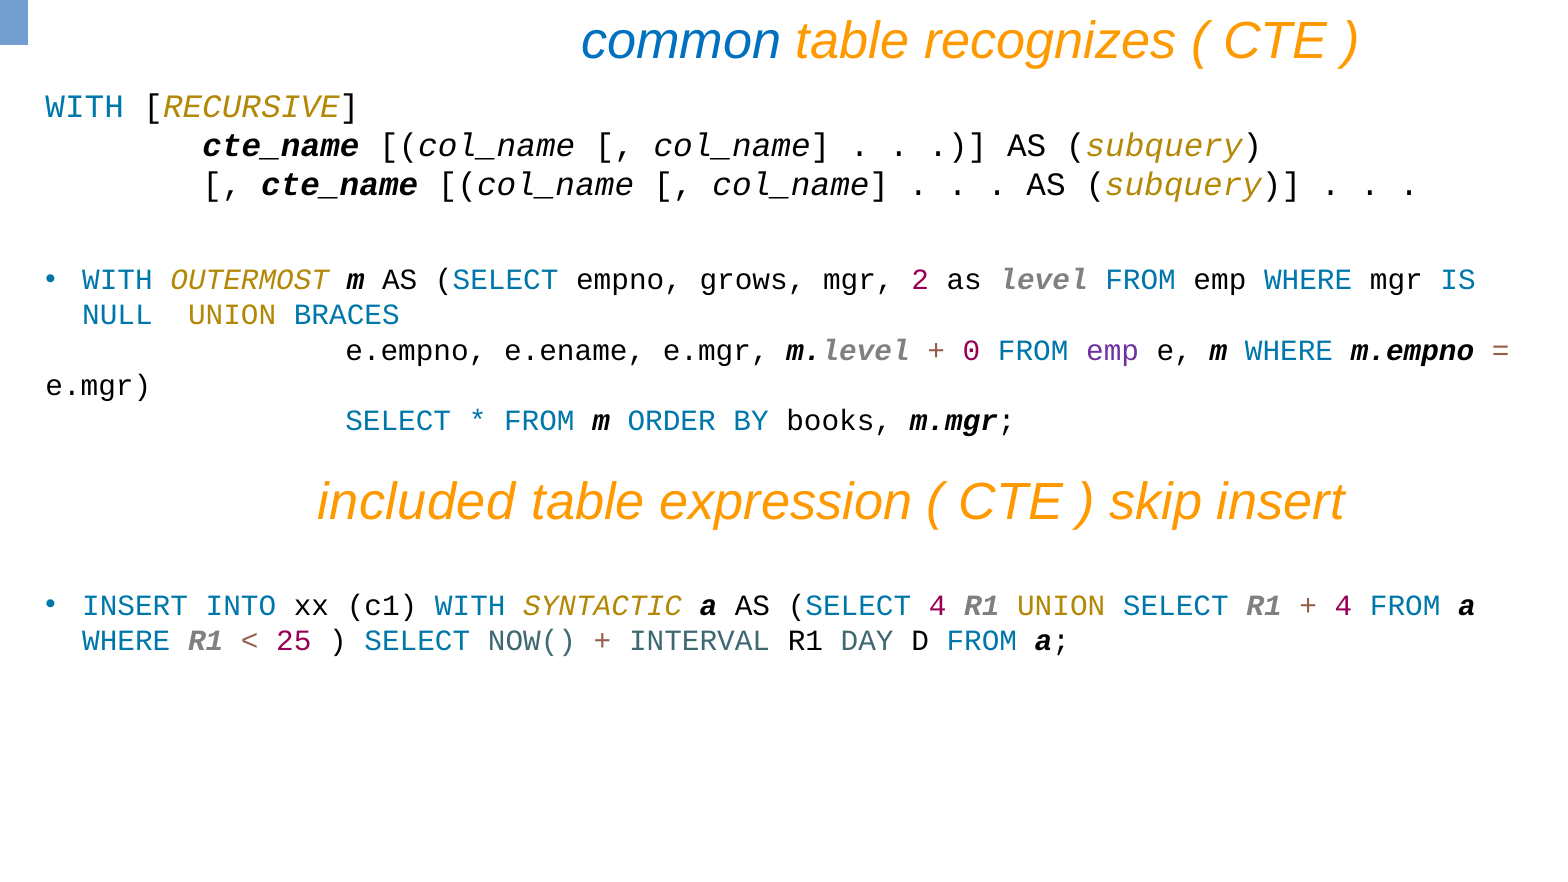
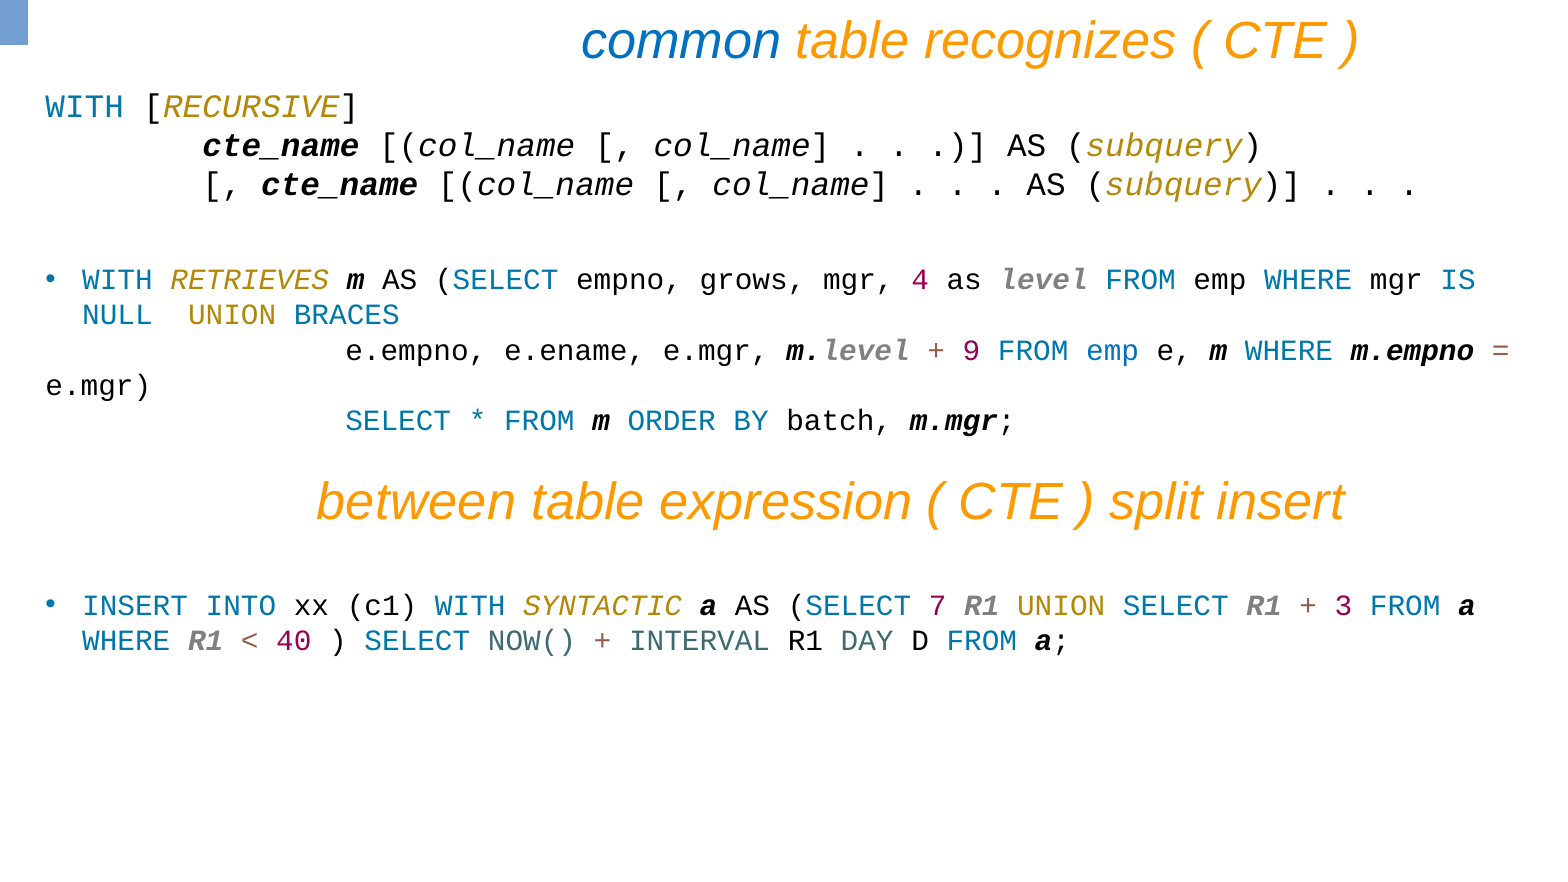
OUTERMOST: OUTERMOST -> RETRIEVES
2: 2 -> 4
0: 0 -> 9
emp at (1113, 351) colour: purple -> blue
books: books -> batch
included: included -> between
skip: skip -> split
SELECT 4: 4 -> 7
4 at (1343, 606): 4 -> 3
25: 25 -> 40
